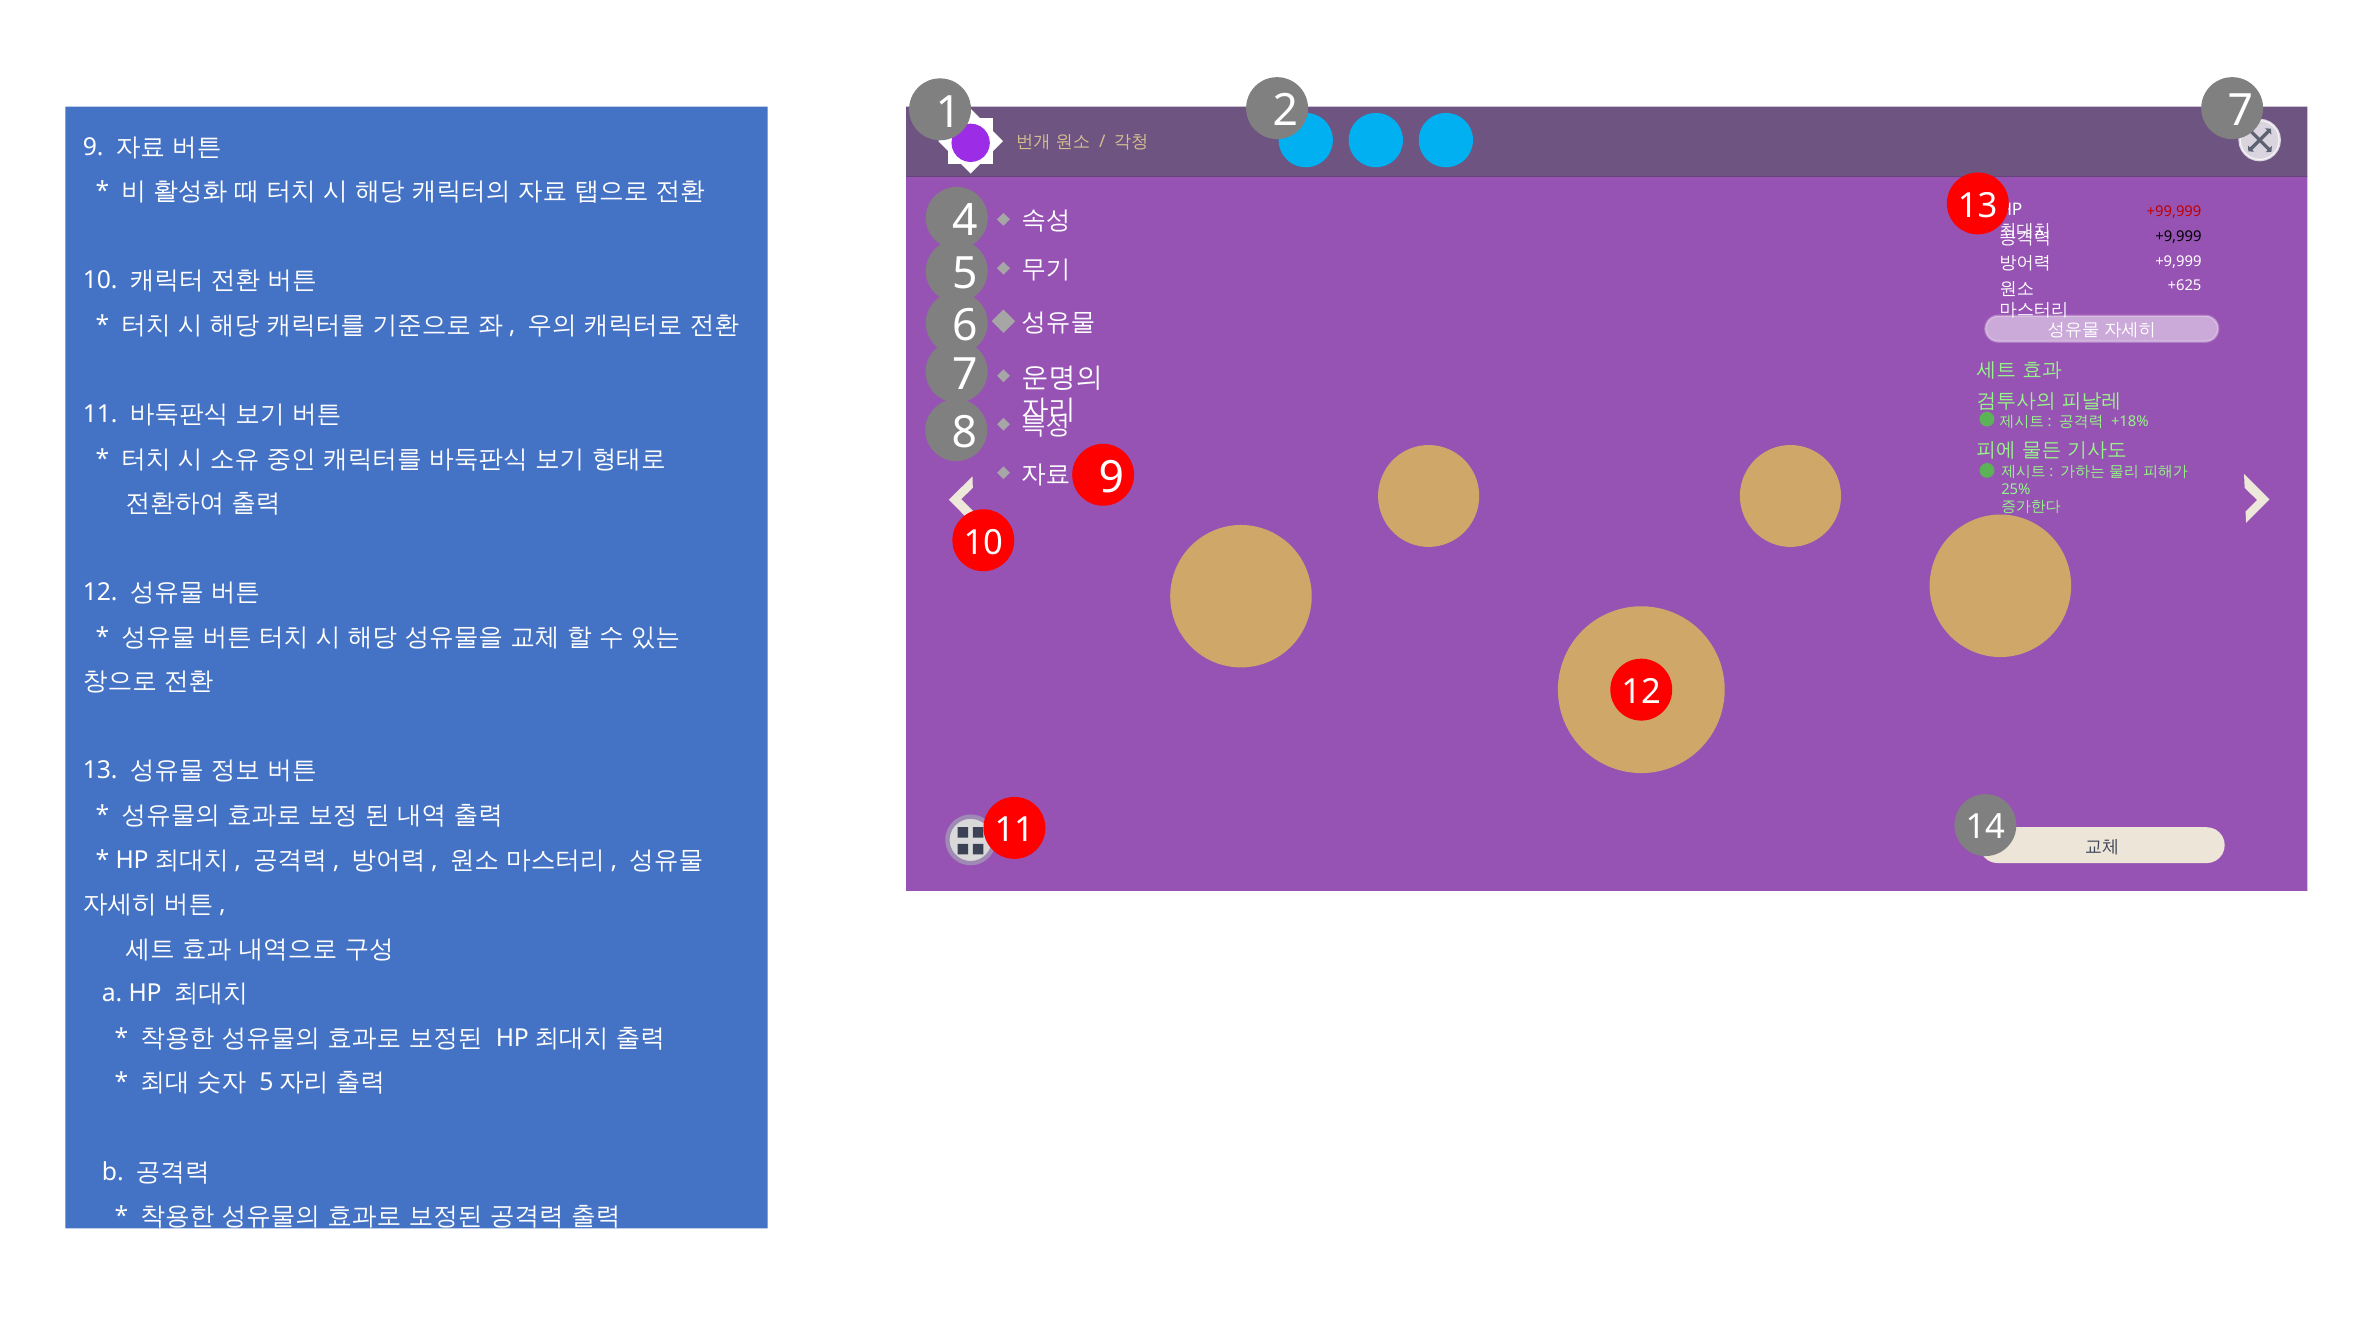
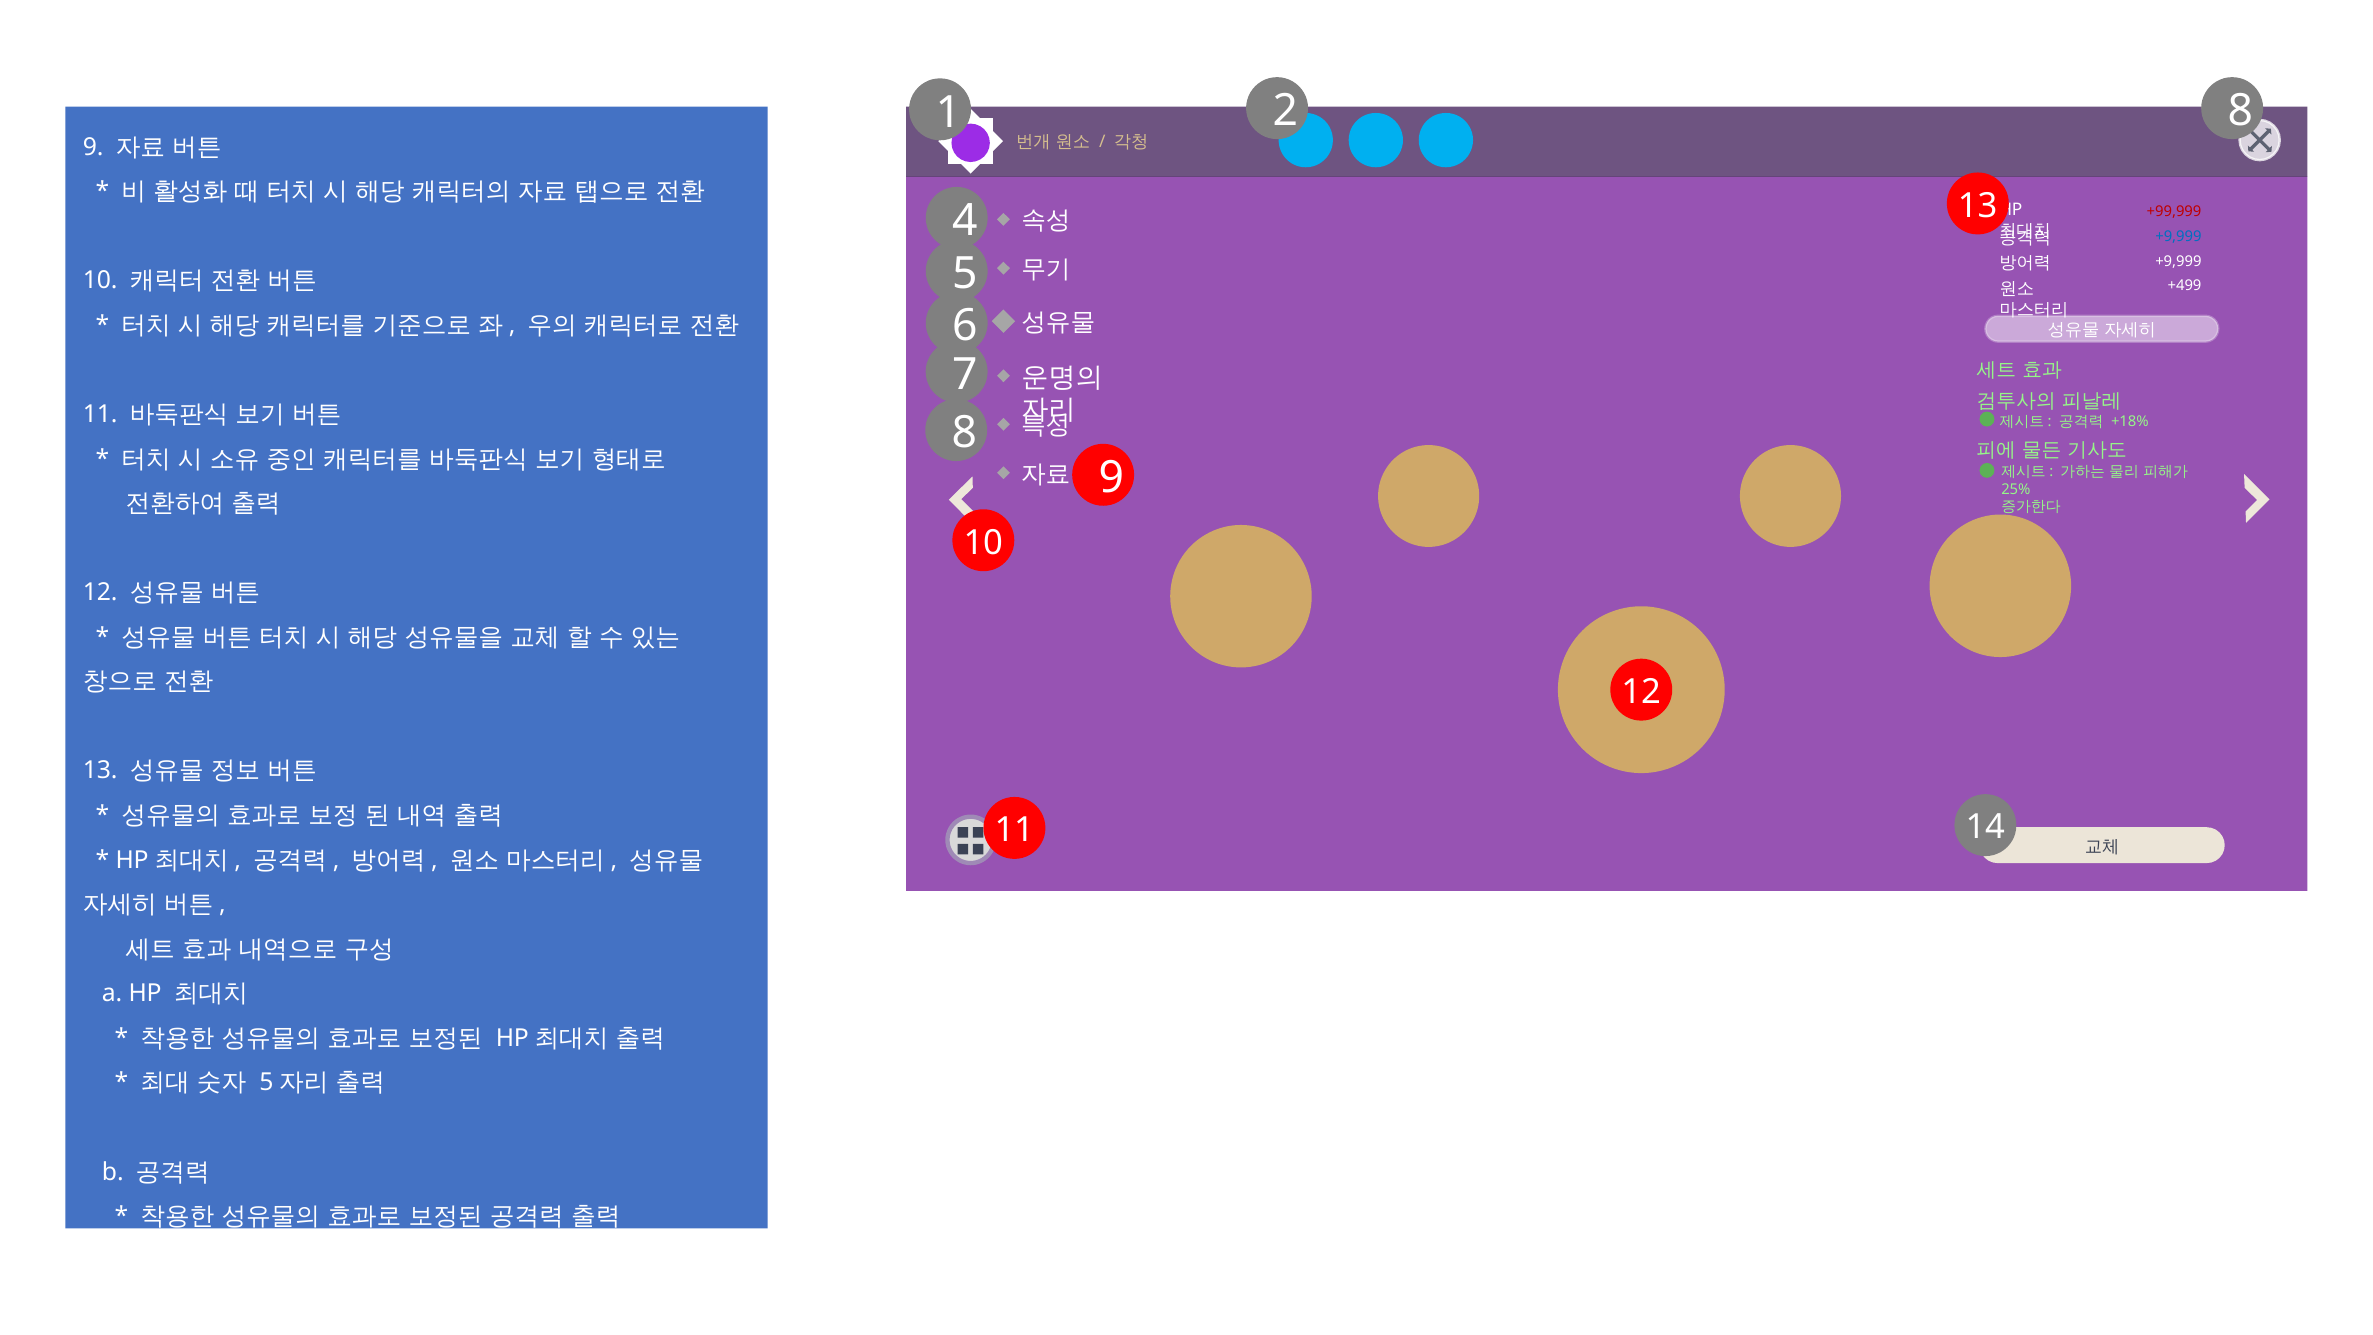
2 7: 7 -> 8
+9,999 at (2178, 236) colour: black -> blue
+625: +625 -> +499
